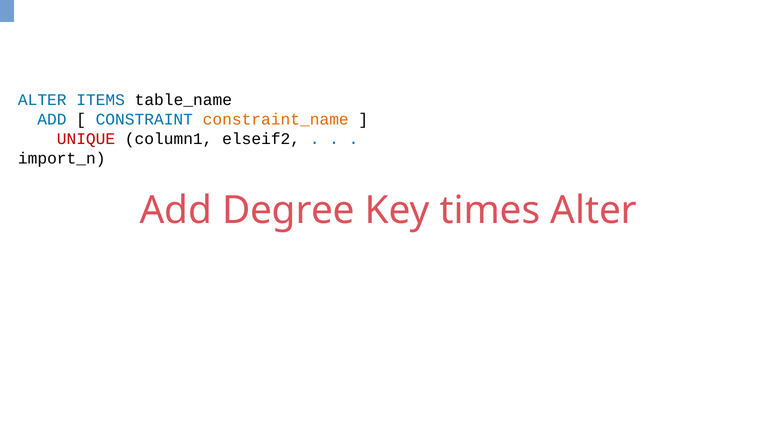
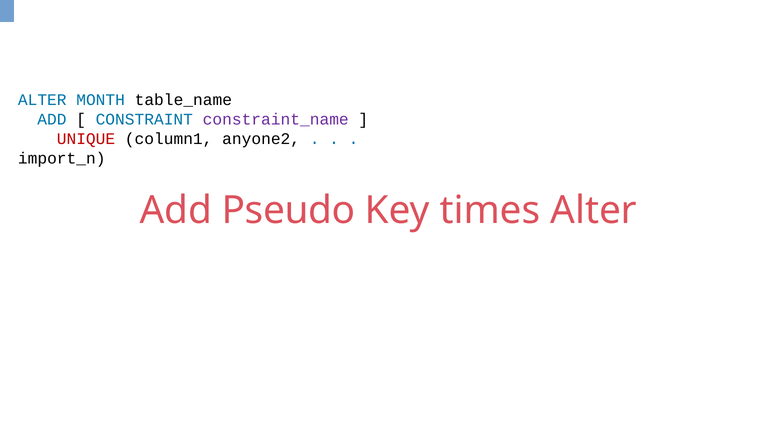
ITEMS: ITEMS -> MONTH
constraint_name colour: orange -> purple
elseif2: elseif2 -> anyone2
Degree: Degree -> Pseudo
